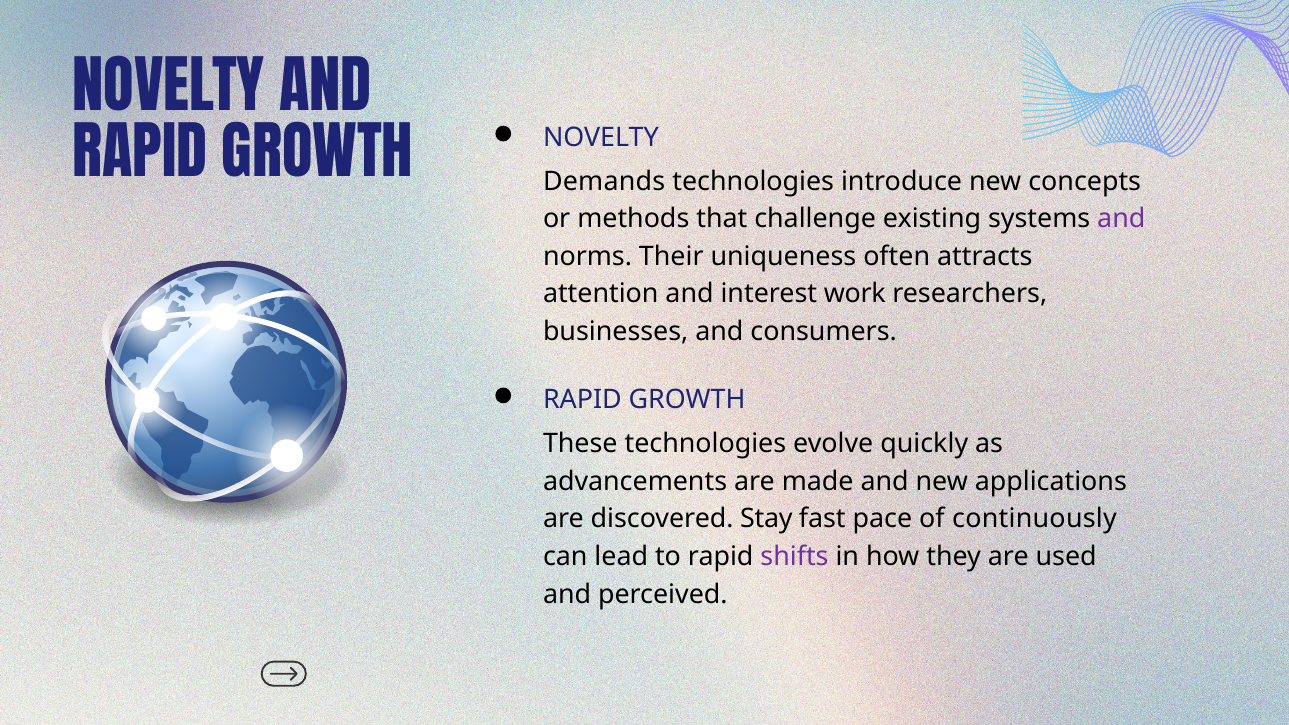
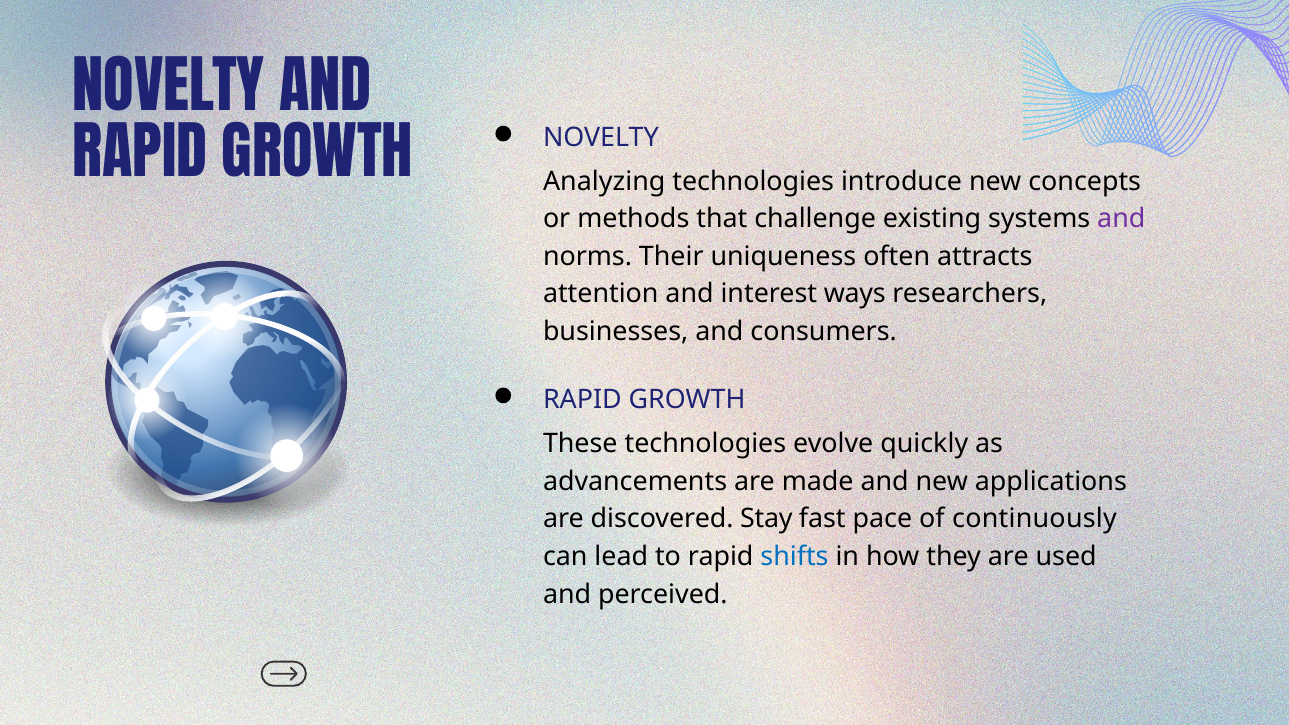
Demands: Demands -> Analyzing
work: work -> ways
shifts colour: purple -> blue
